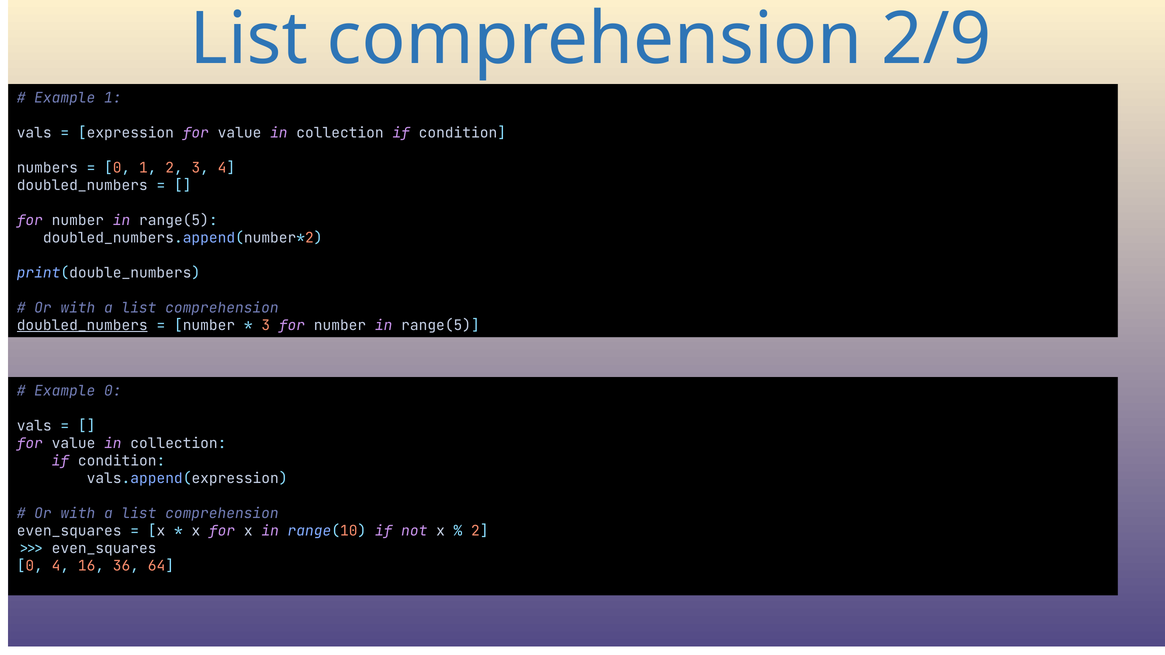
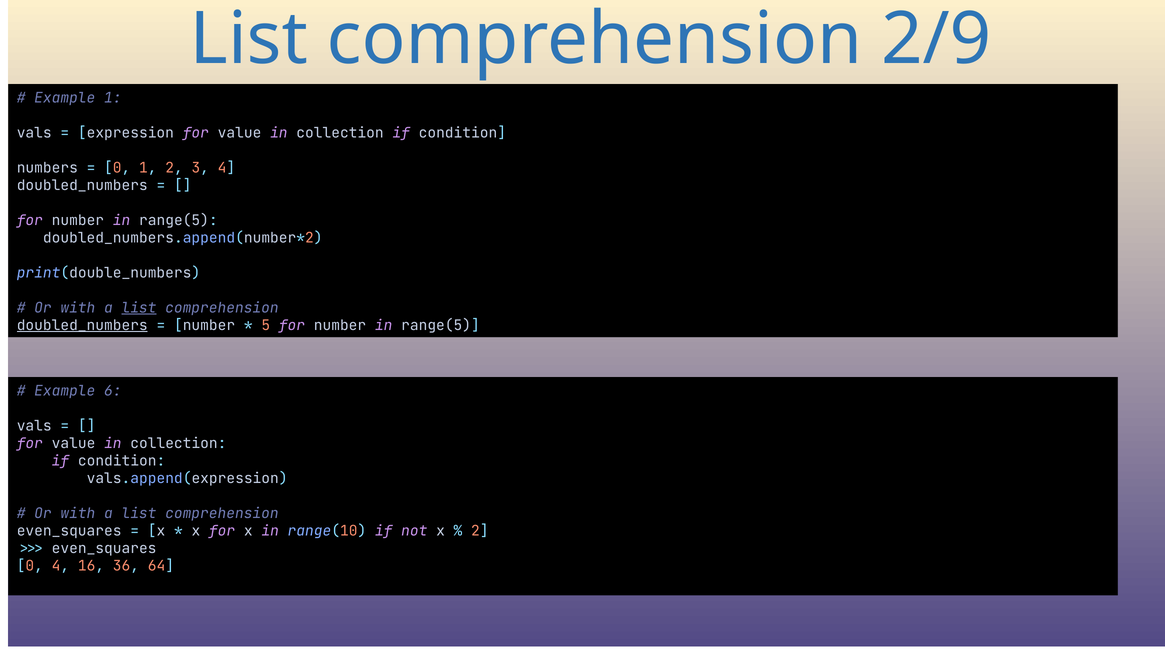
list at (139, 308) underline: none -> present
3 at (266, 325): 3 -> 5
Example 0: 0 -> 6
